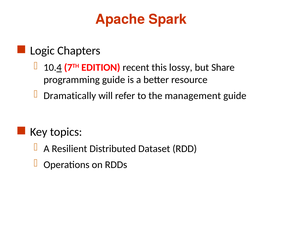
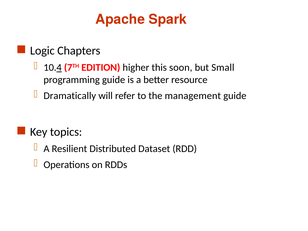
recent: recent -> higher
lossy: lossy -> soon
Share: Share -> Small
